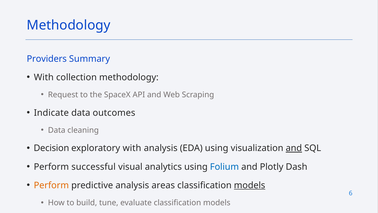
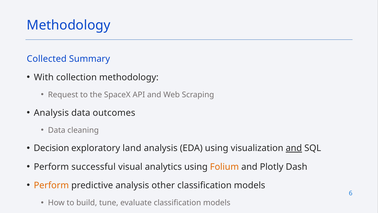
Providers: Providers -> Collected
Indicate at (51, 113): Indicate -> Analysis
exploratory with: with -> land
Folium colour: blue -> orange
areas: areas -> other
models at (250, 185) underline: present -> none
